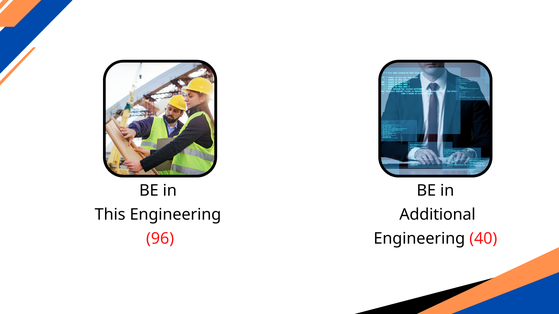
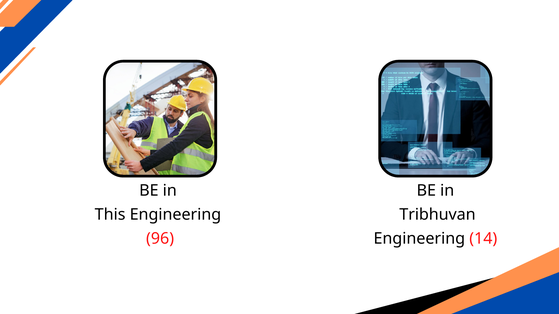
Additional: Additional -> Tribhuvan
40: 40 -> 14
